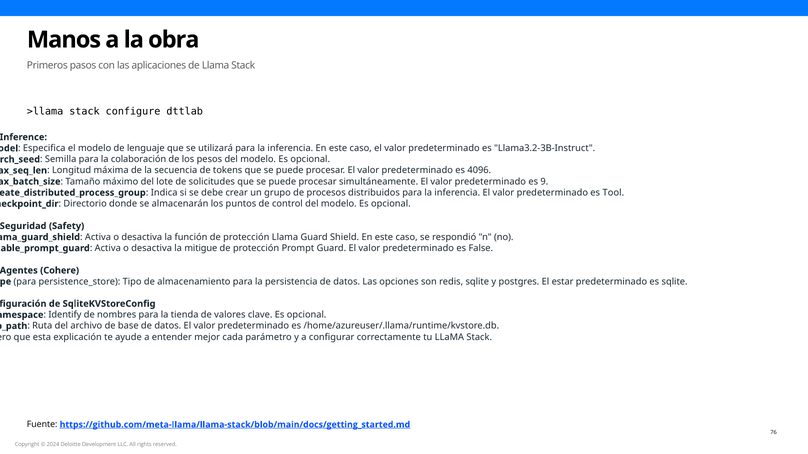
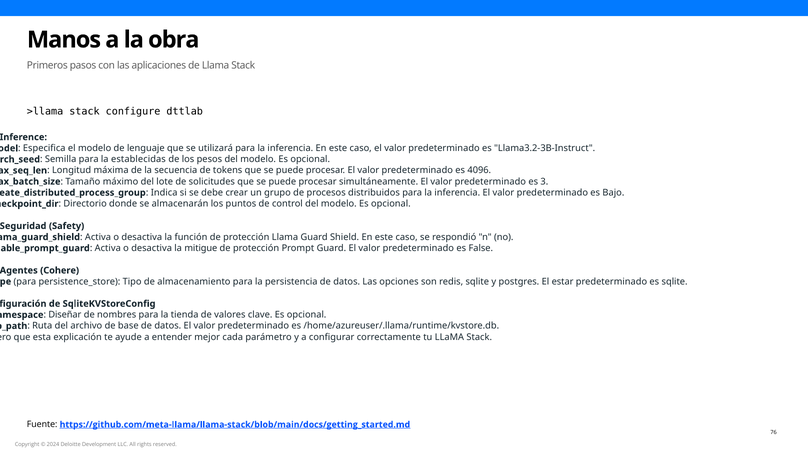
colaboración: colaboración -> establecidas
9: 9 -> 3
Tool: Tool -> Bajo
Identify: Identify -> Diseñar
